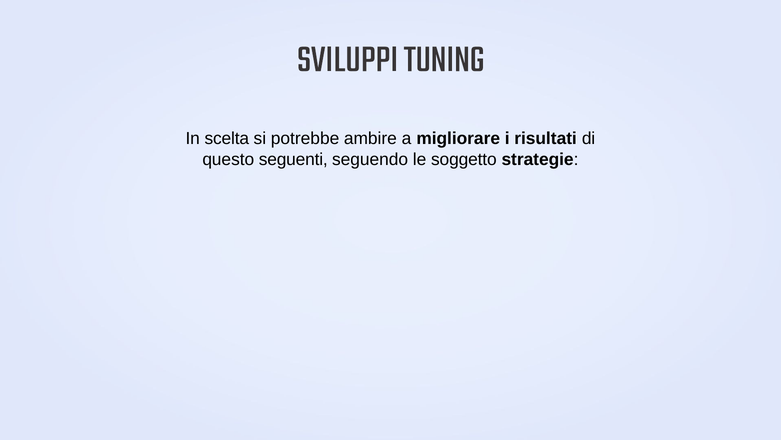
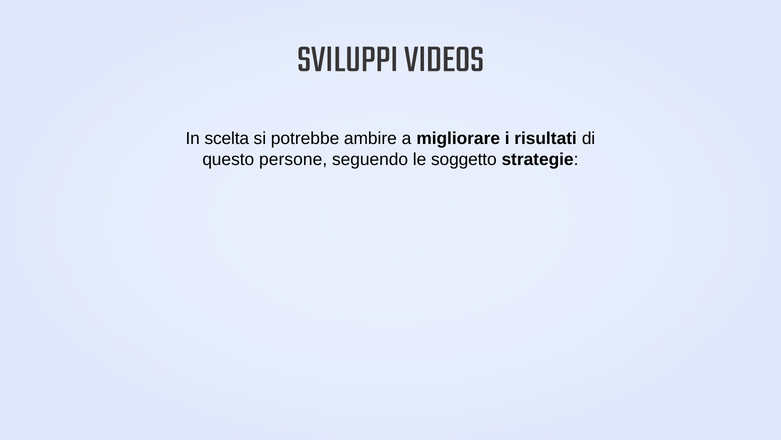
TUNING: TUNING -> VIDEOS
seguenti: seguenti -> persone
